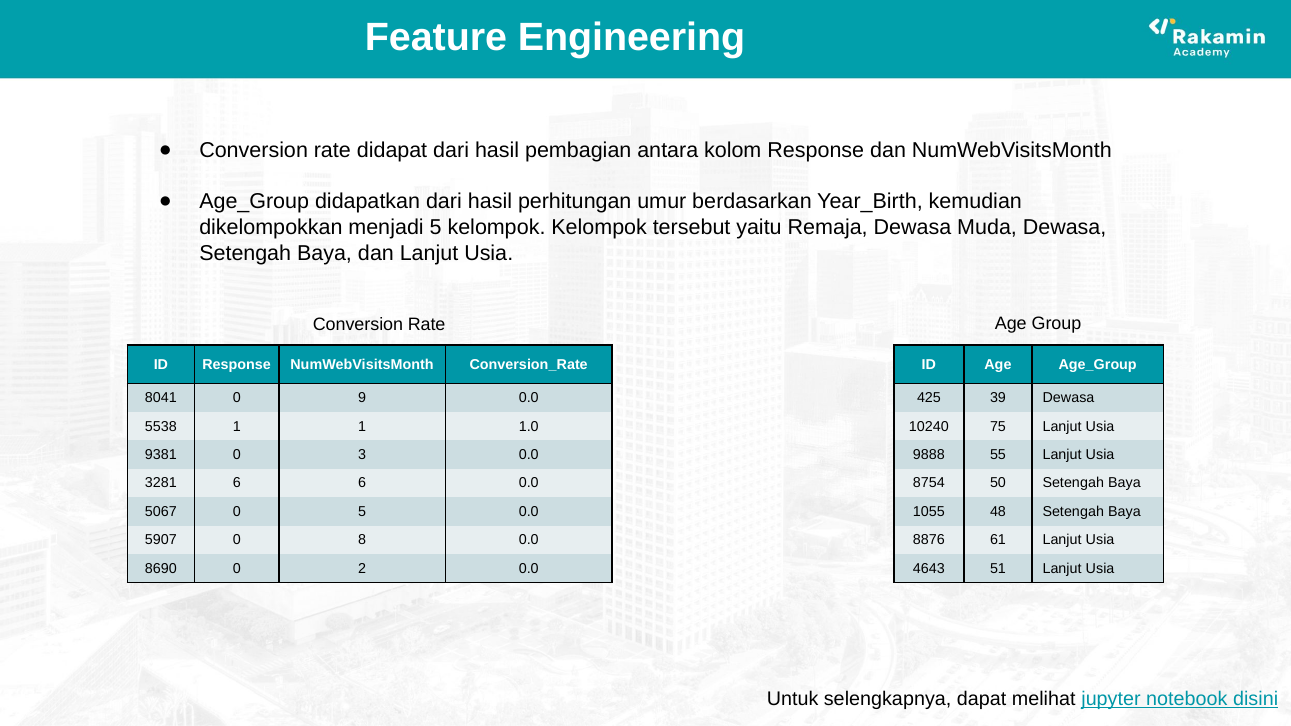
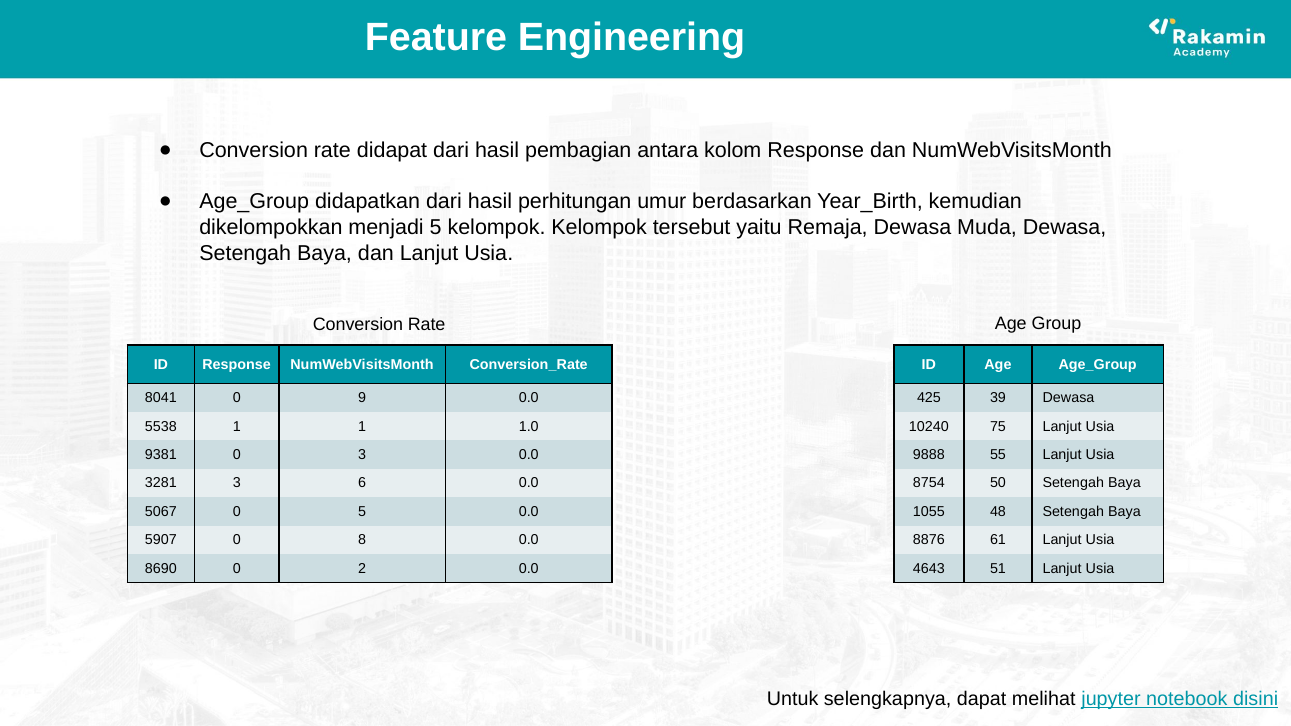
3281 6: 6 -> 3
